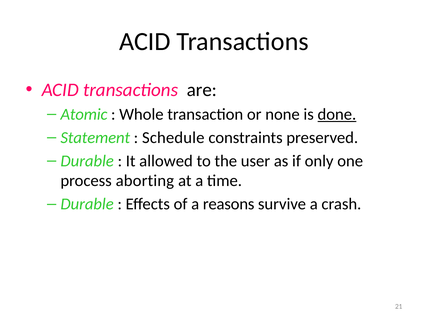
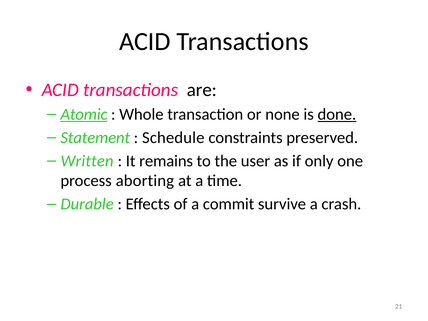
Atomic underline: none -> present
Durable at (87, 161): Durable -> Written
allowed: allowed -> remains
reasons: reasons -> commit
